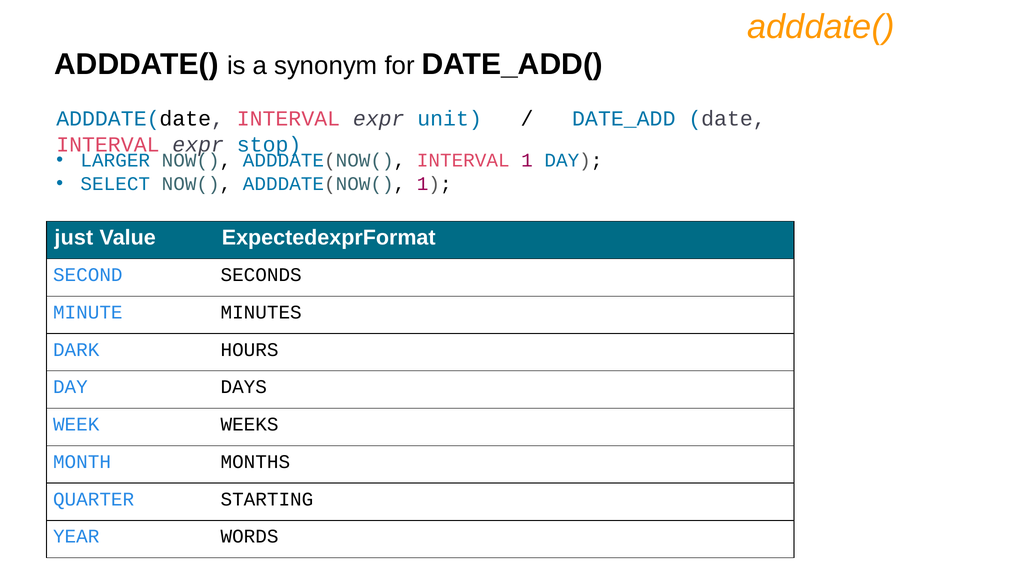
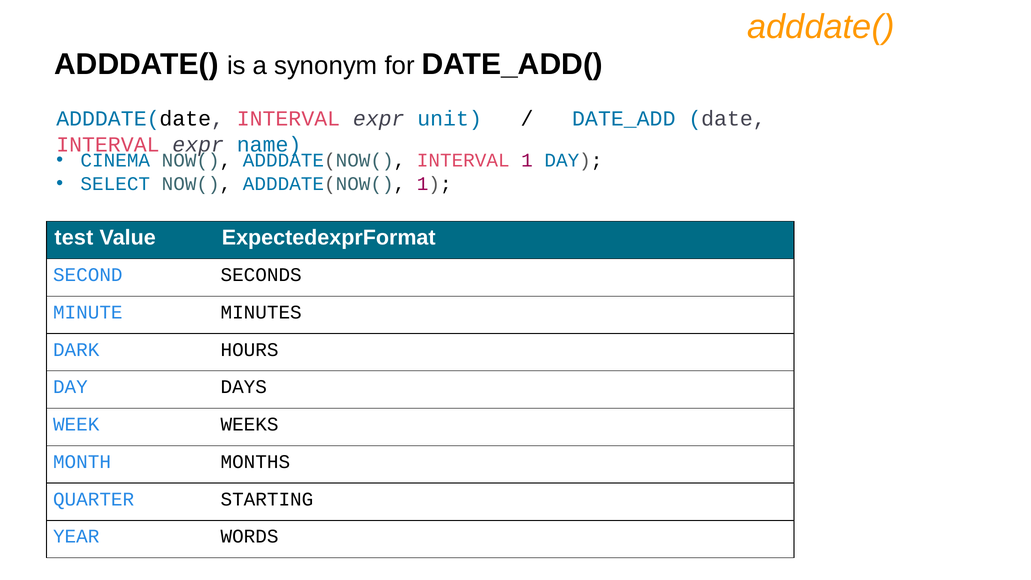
stop: stop -> name
LARGER: LARGER -> CINEMA
just: just -> test
